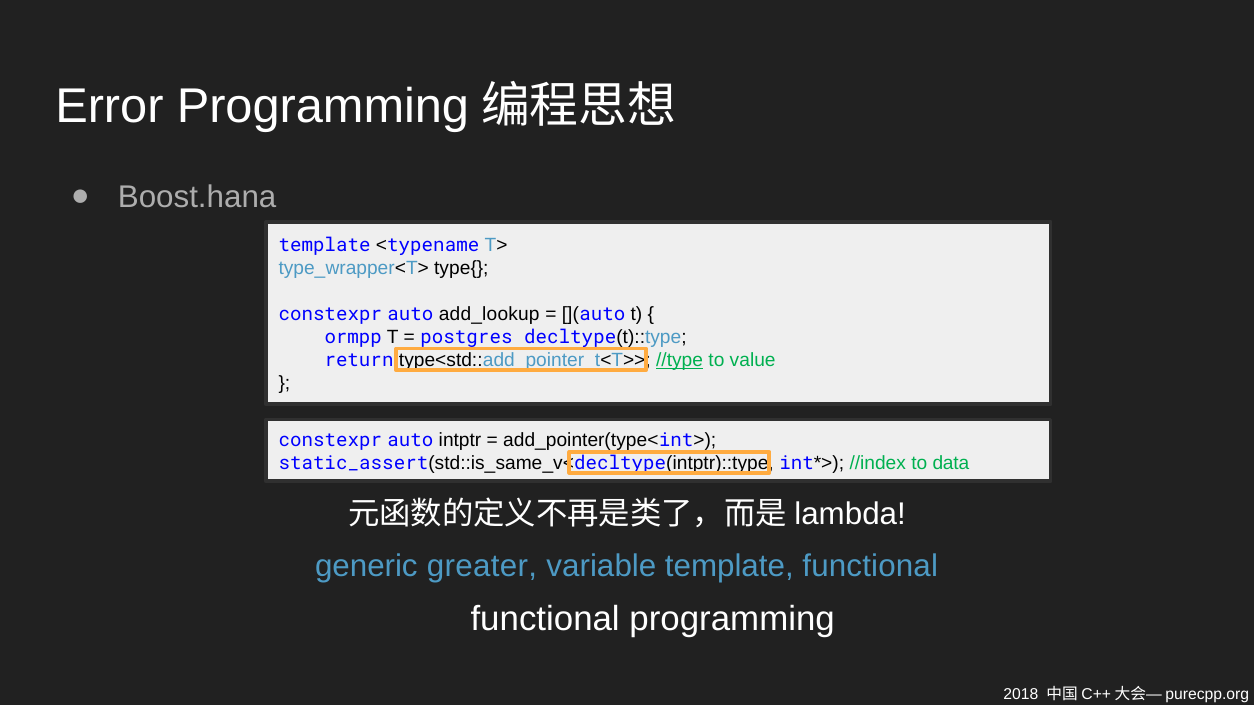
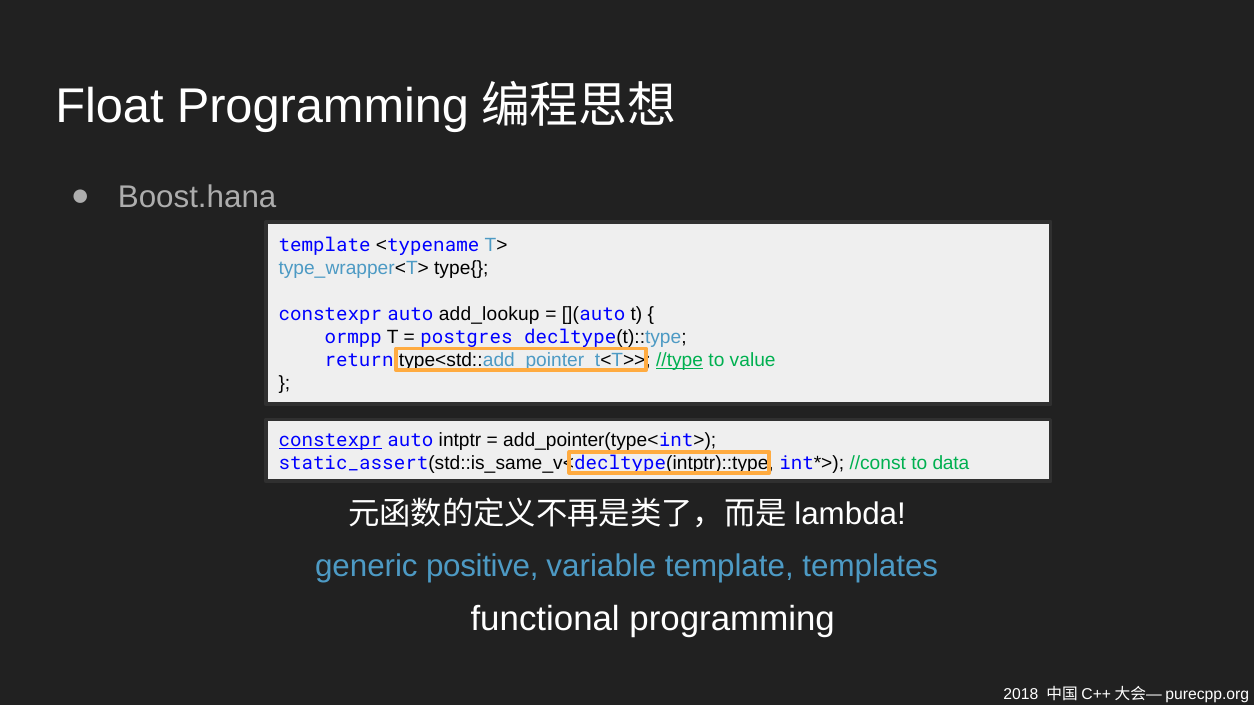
Error: Error -> Float
constexpr at (330, 440) underline: none -> present
//index: //index -> //const
greater: greater -> positive
template functional: functional -> templates
